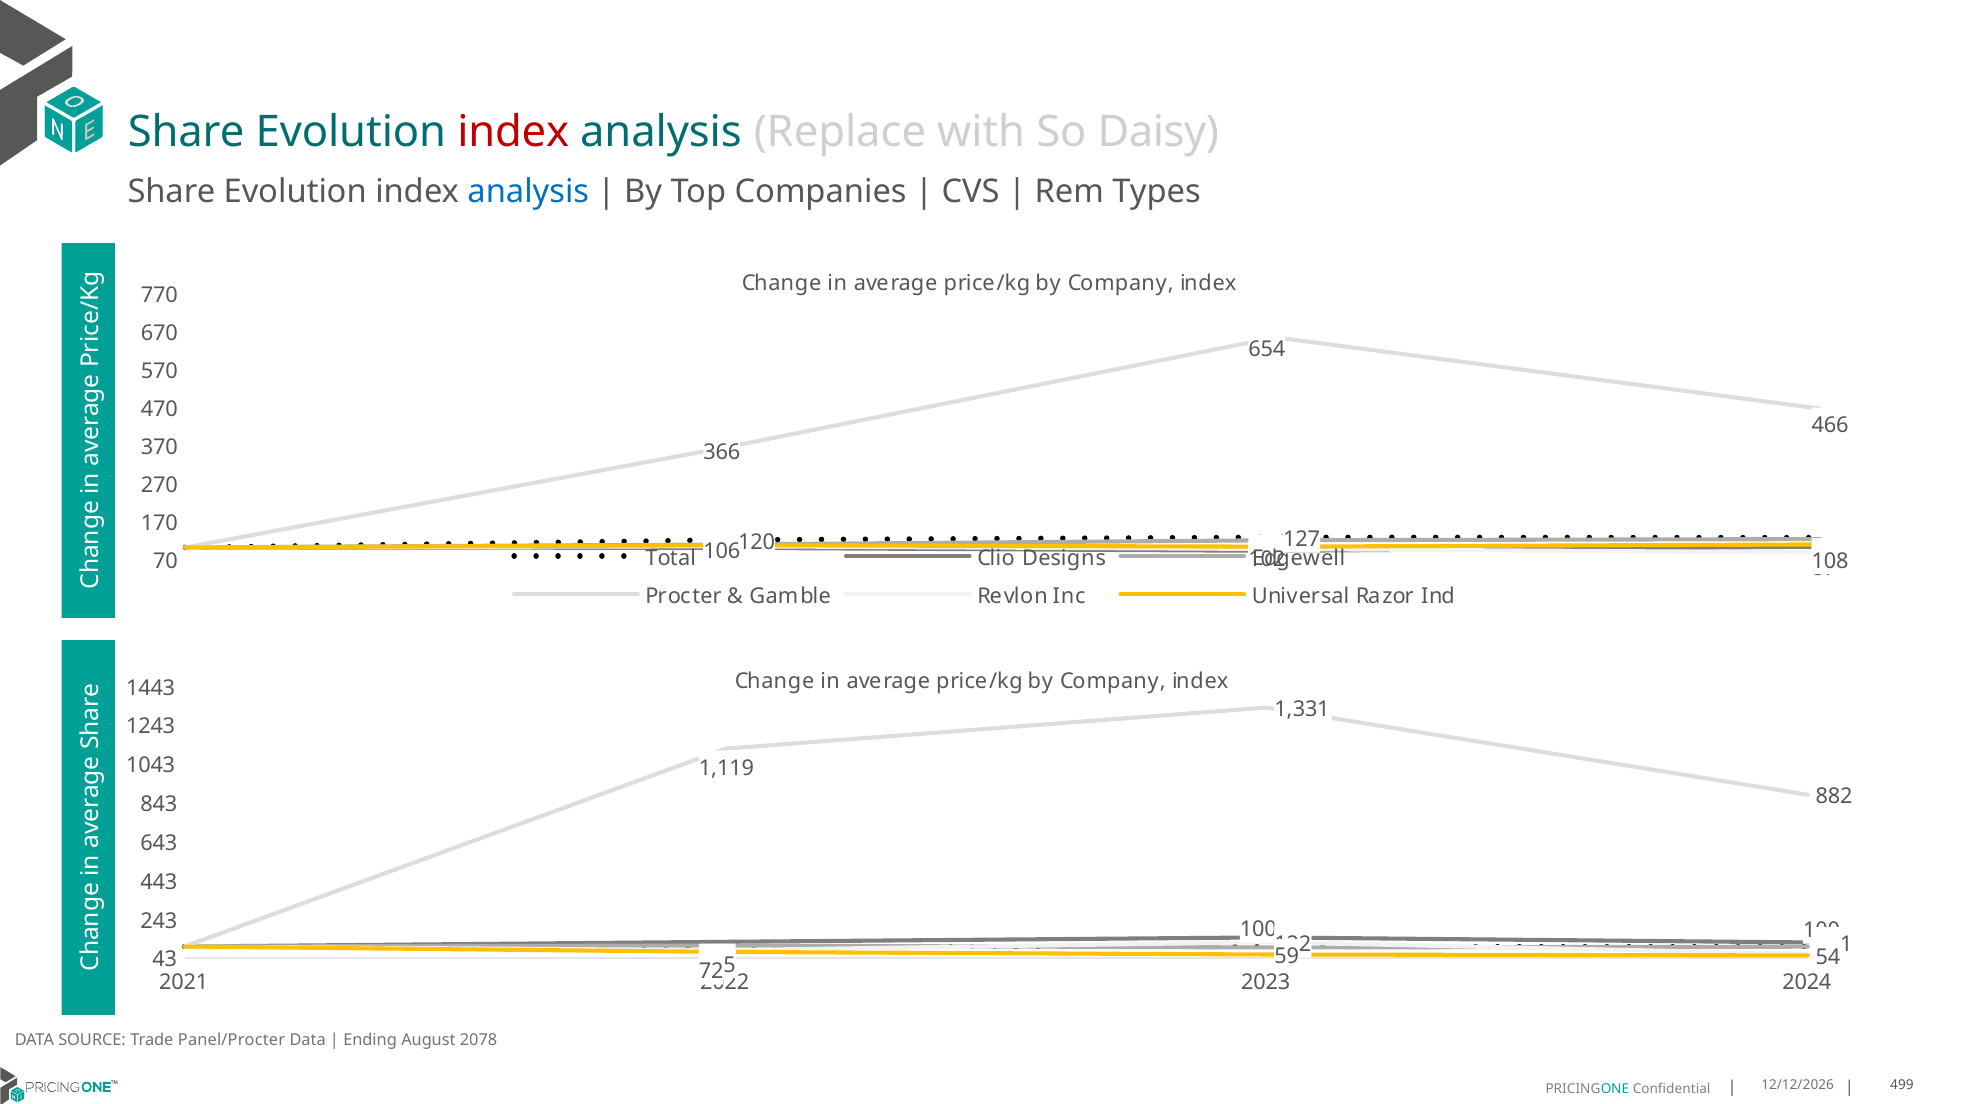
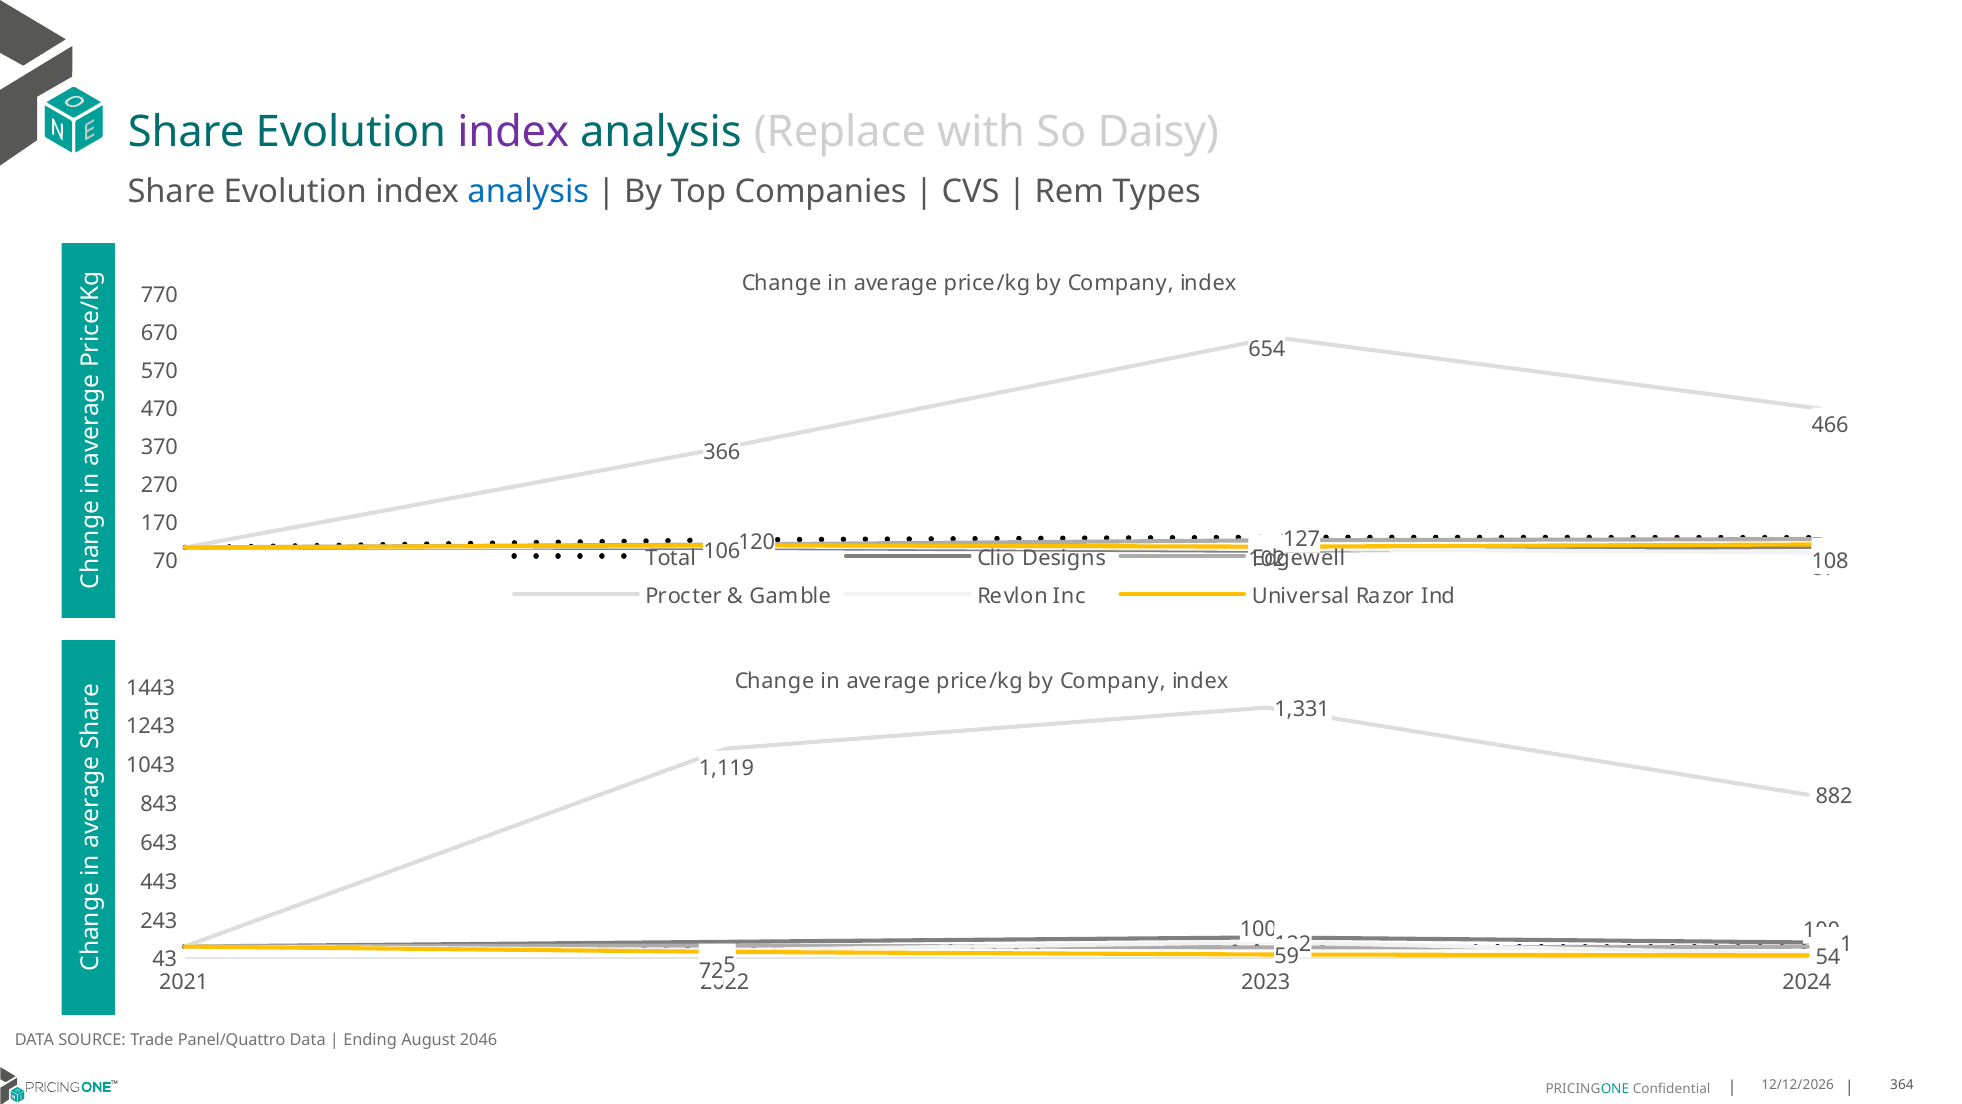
index at (513, 132) colour: red -> purple
Panel/Procter: Panel/Procter -> Panel/Quattro
2078: 2078 -> 2046
499: 499 -> 364
